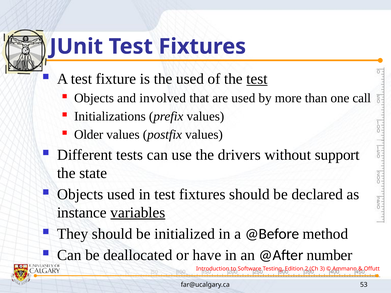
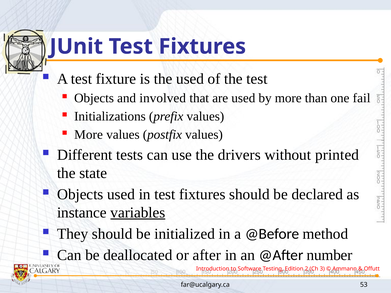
test at (257, 79) underline: present -> none
call: call -> fail
Older at (89, 135): Older -> More
support: support -> printed
have: have -> after
